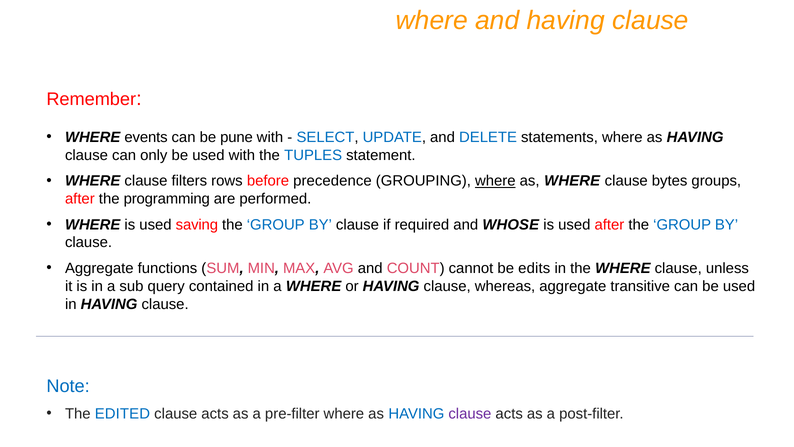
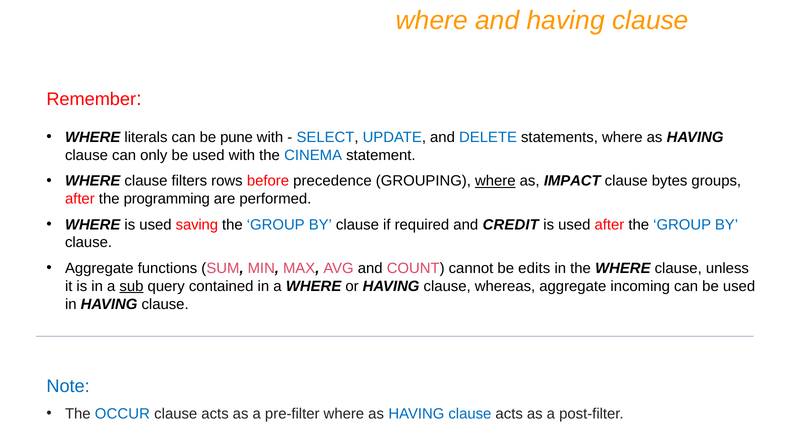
events: events -> literals
TUPLES: TUPLES -> CINEMA
as WHERE: WHERE -> IMPACT
WHOSE: WHOSE -> CREDIT
sub underline: none -> present
transitive: transitive -> incoming
EDITED: EDITED -> OCCUR
clause at (470, 414) colour: purple -> blue
